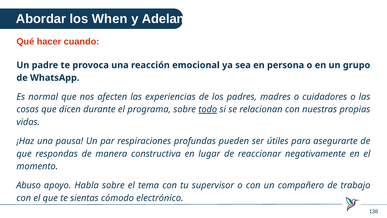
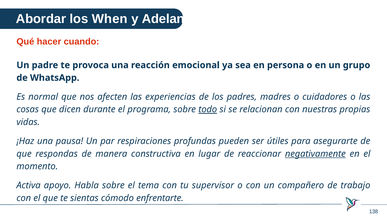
negativamente underline: none -> present
Abuso: Abuso -> Activa
electrónico: electrónico -> enfrentarte
